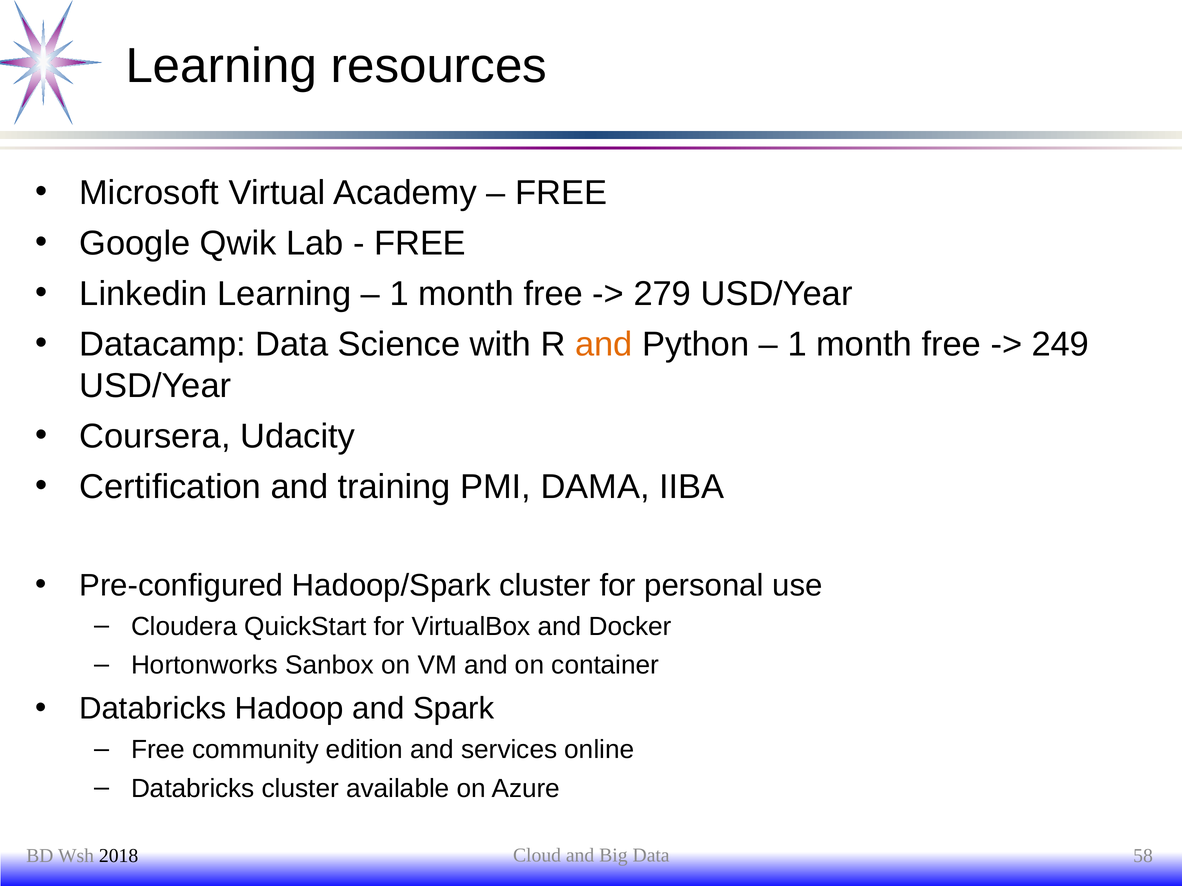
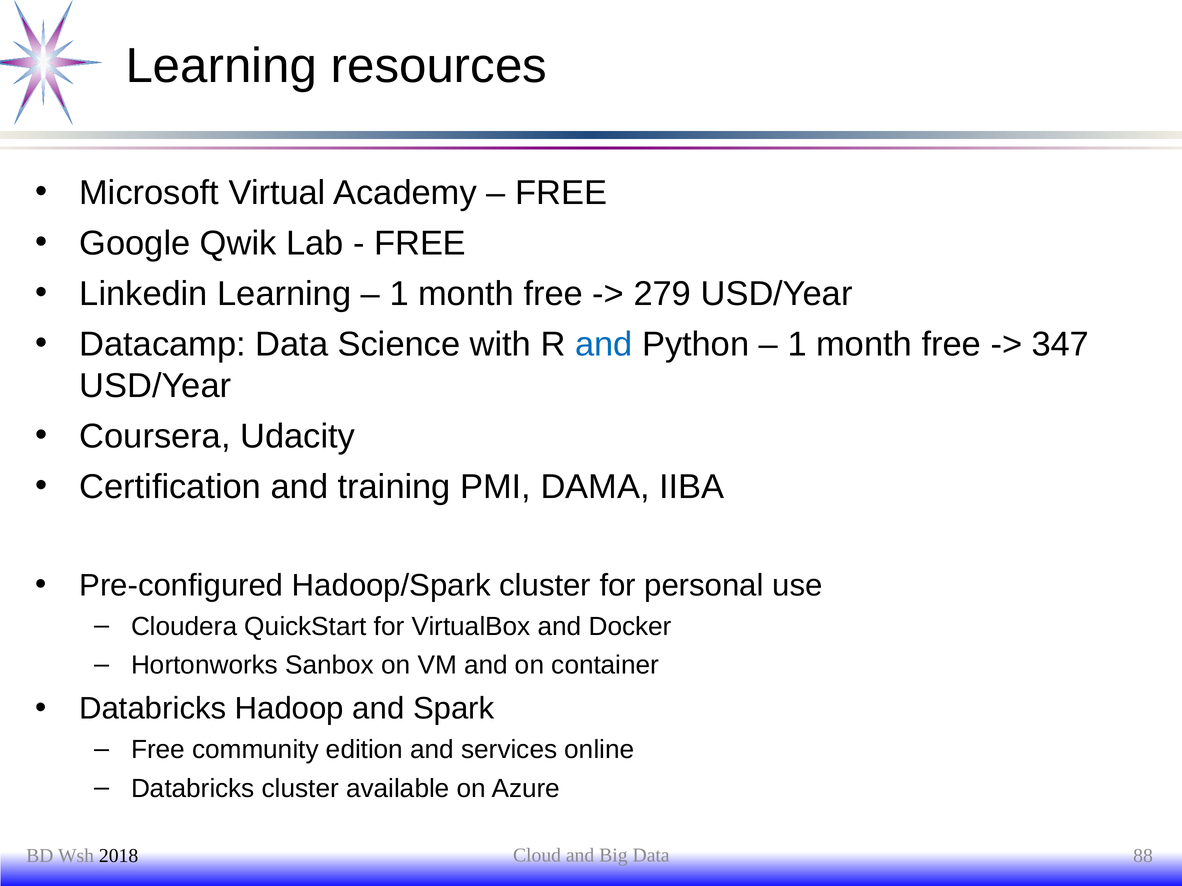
and at (604, 345) colour: orange -> blue
249: 249 -> 347
58: 58 -> 88
